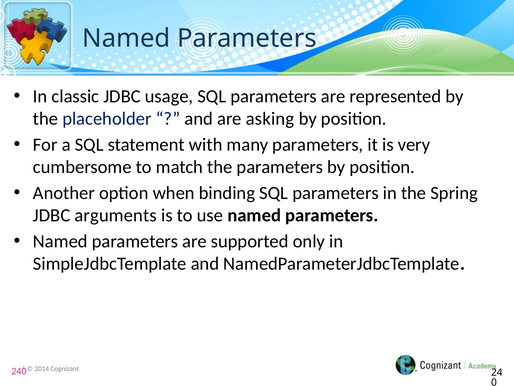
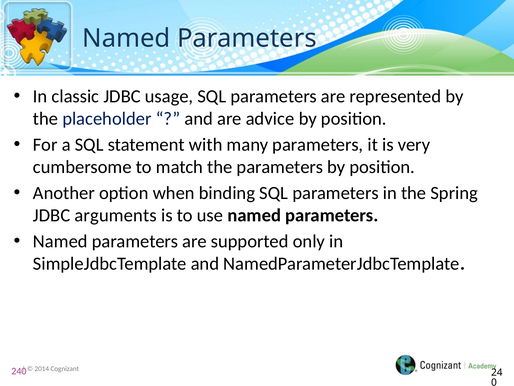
asking: asking -> advice
